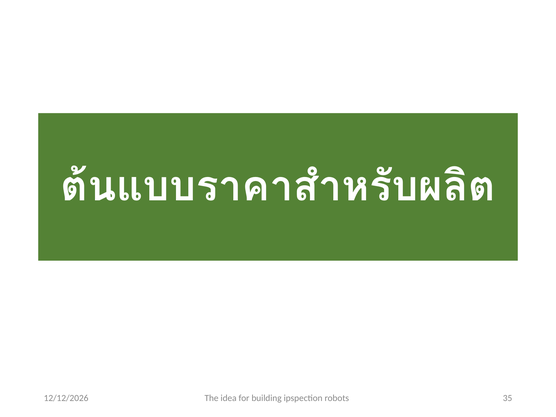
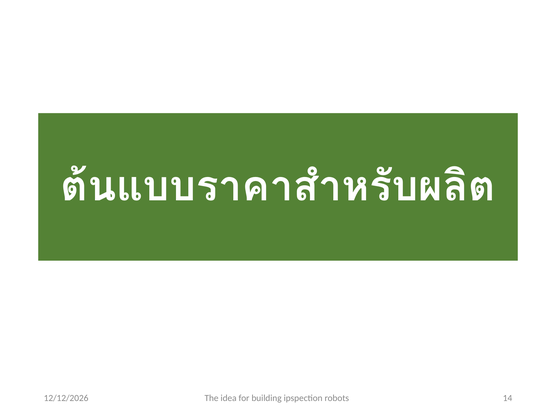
35: 35 -> 14
